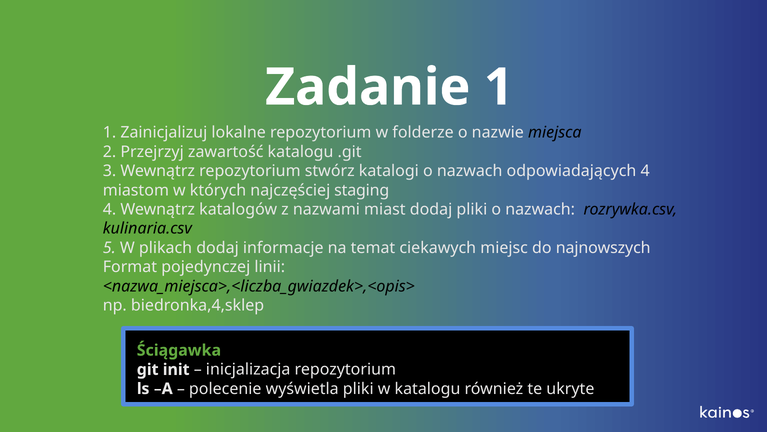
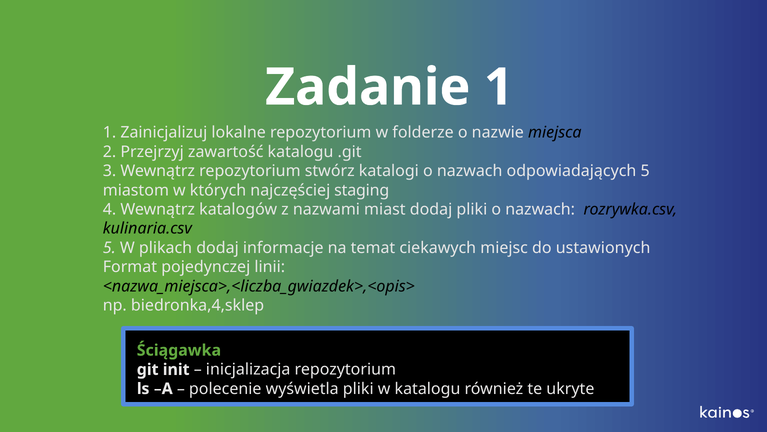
odpowiadających 4: 4 -> 5
najnowszych: najnowszych -> ustawionych
